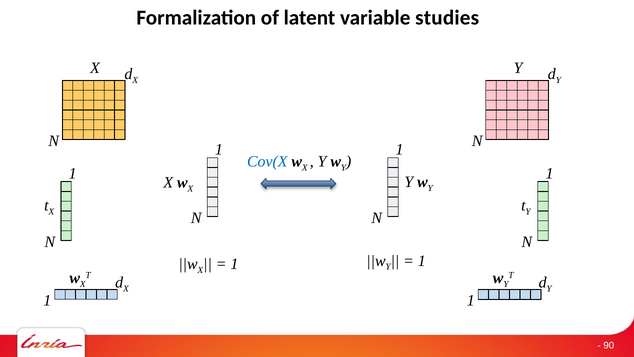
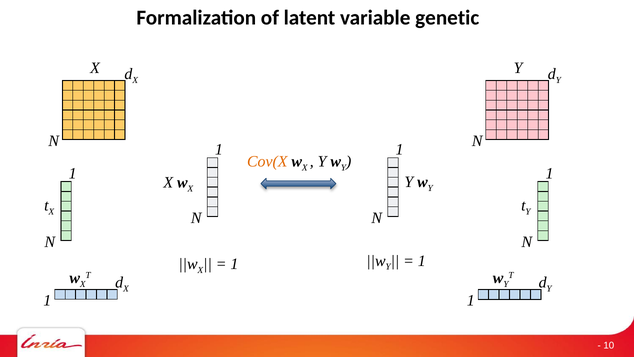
studies: studies -> genetic
Cov(X colour: blue -> orange
90: 90 -> 10
